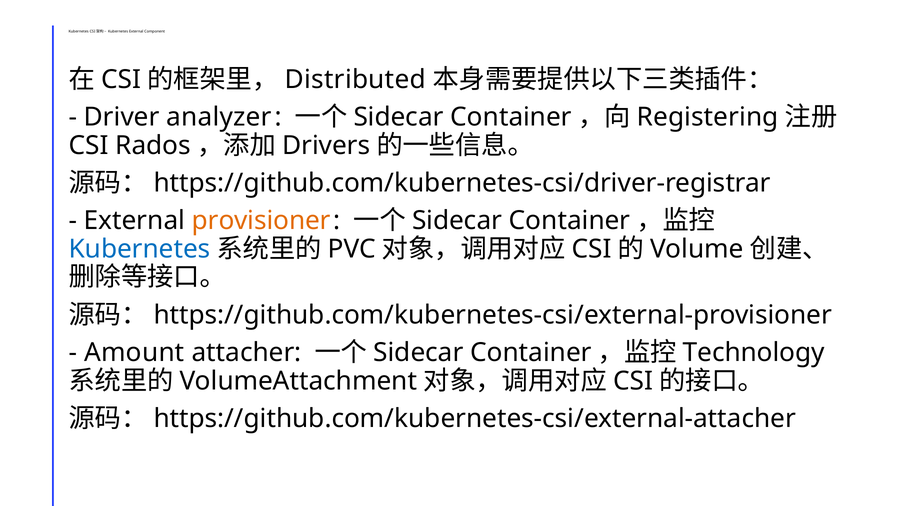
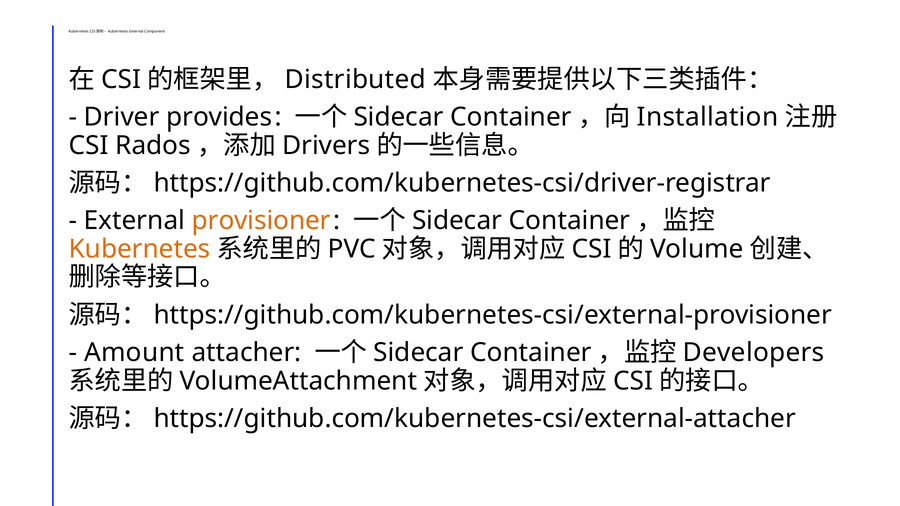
analyzer: analyzer -> provides
Registering: Registering -> Installation
Kubernetes at (140, 249) colour: blue -> orange
Technology: Technology -> Developers
